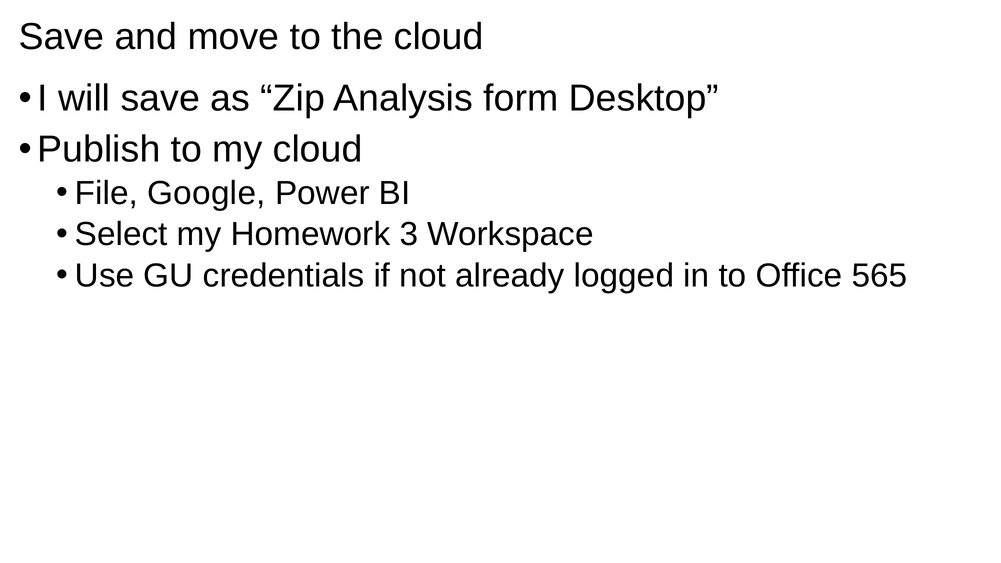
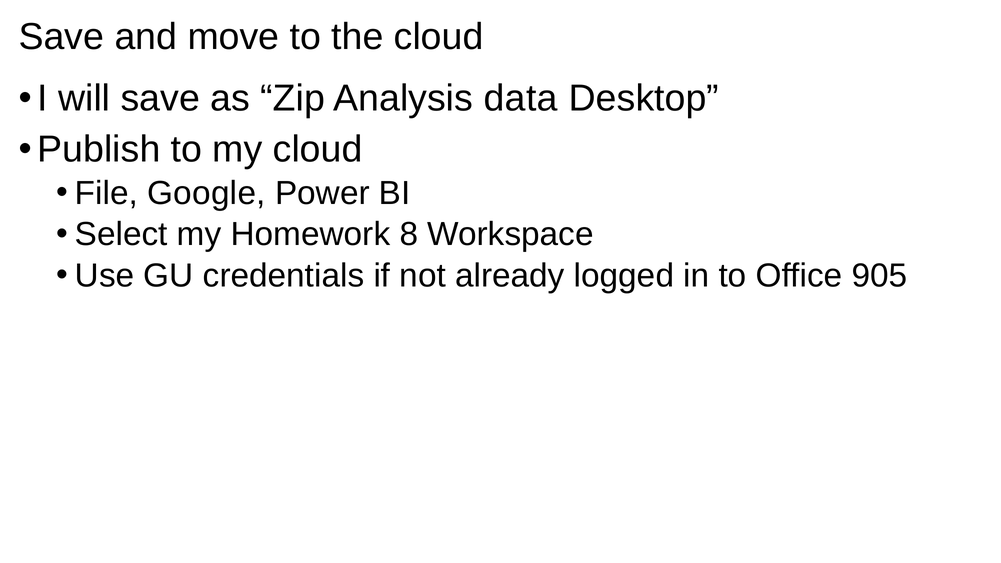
form: form -> data
3: 3 -> 8
565: 565 -> 905
